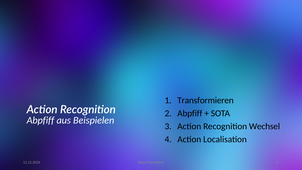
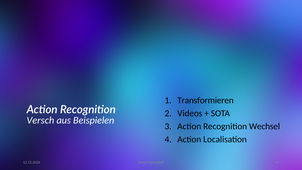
Abpfiff at (190, 113): Abpfiff -> Videos
Abpfiff at (40, 120): Abpfiff -> Versch
